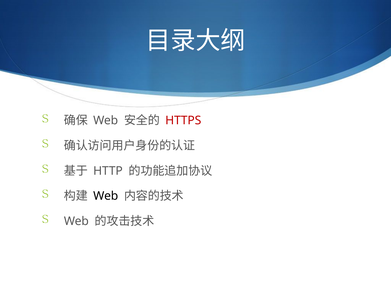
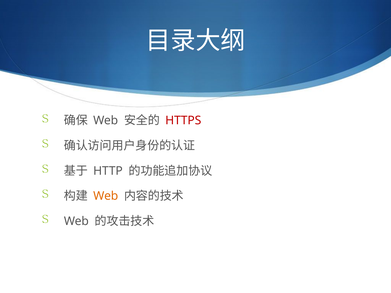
Web at (106, 196) colour: black -> orange
